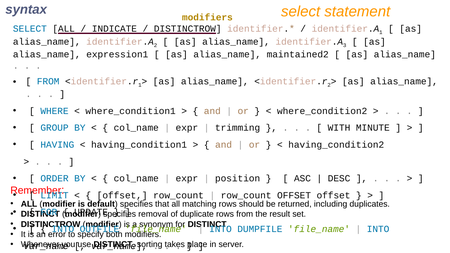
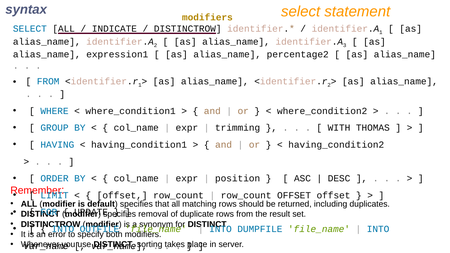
maintained2: maintained2 -> percentage2
MINUTE: MINUTE -> THOMAS
